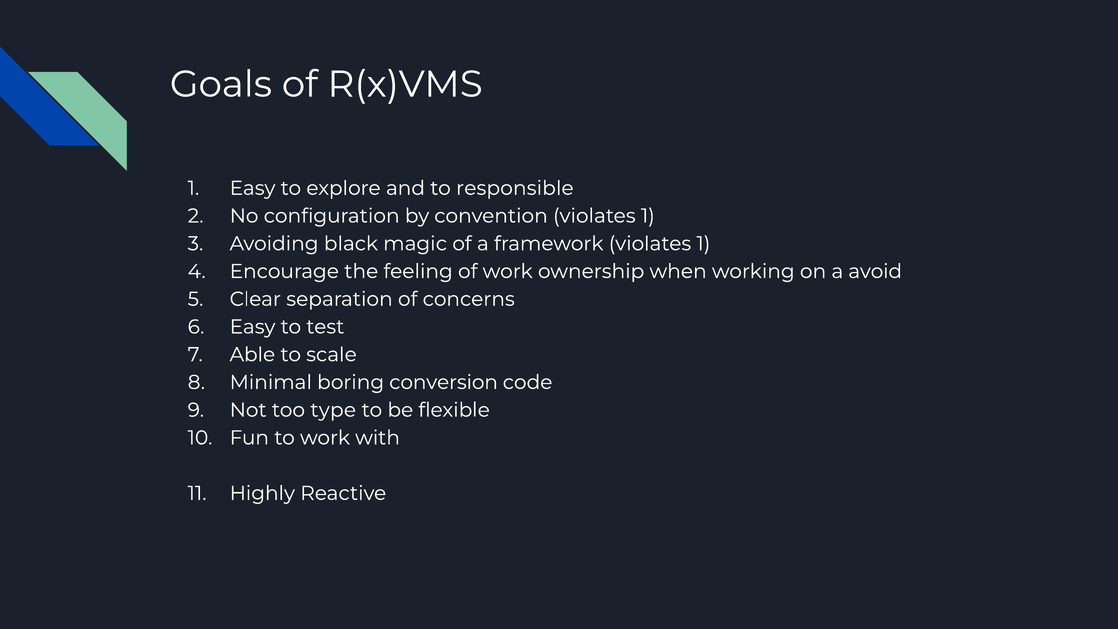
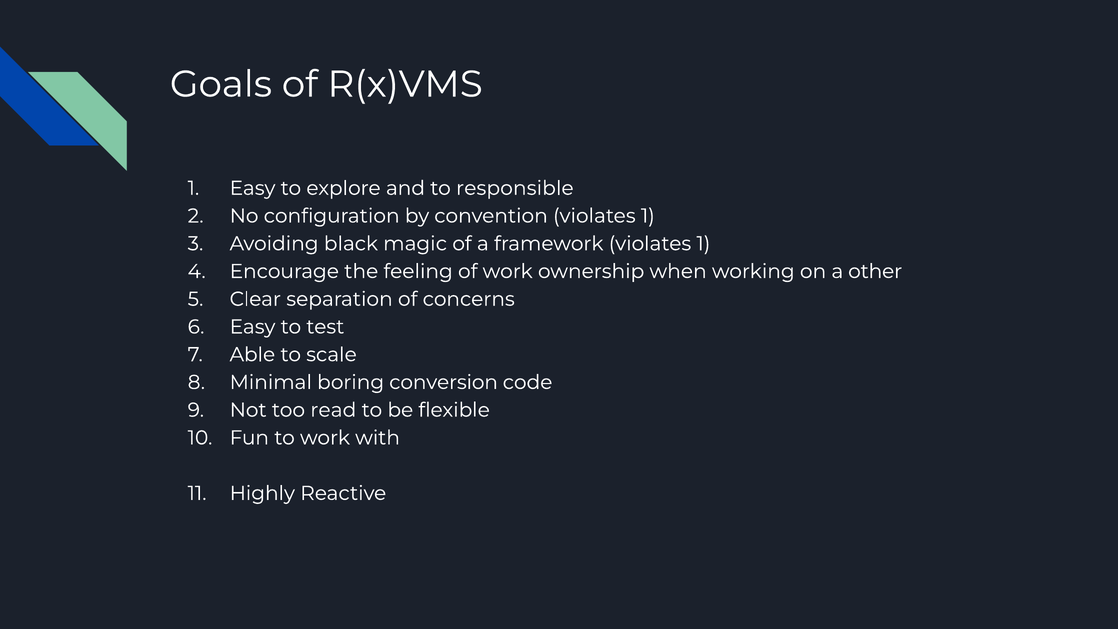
avoid: avoid -> other
type: type -> read
